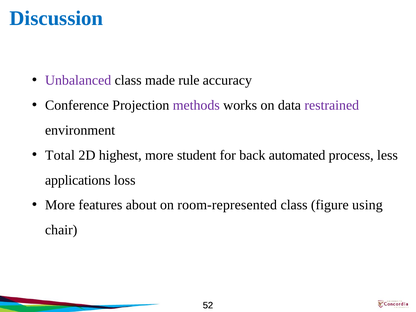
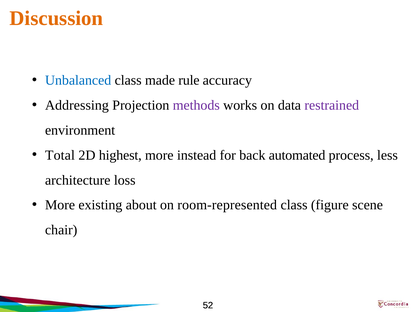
Discussion colour: blue -> orange
Unbalanced colour: purple -> blue
Conference: Conference -> Addressing
student: student -> instead
applications: applications -> architecture
features: features -> existing
using: using -> scene
